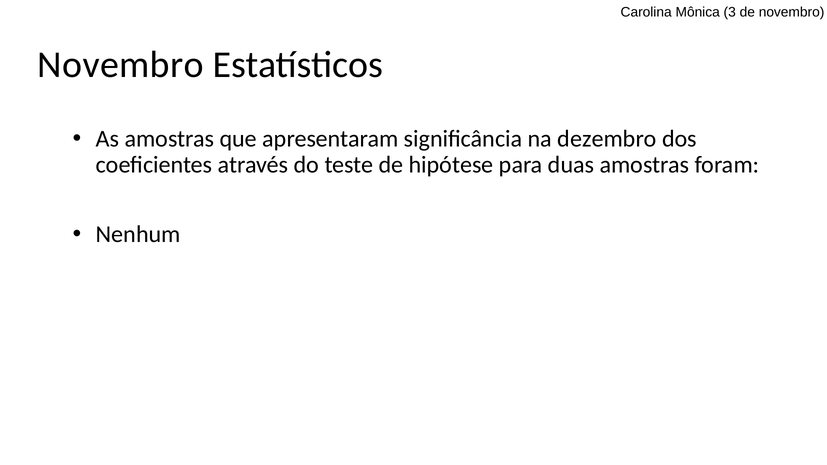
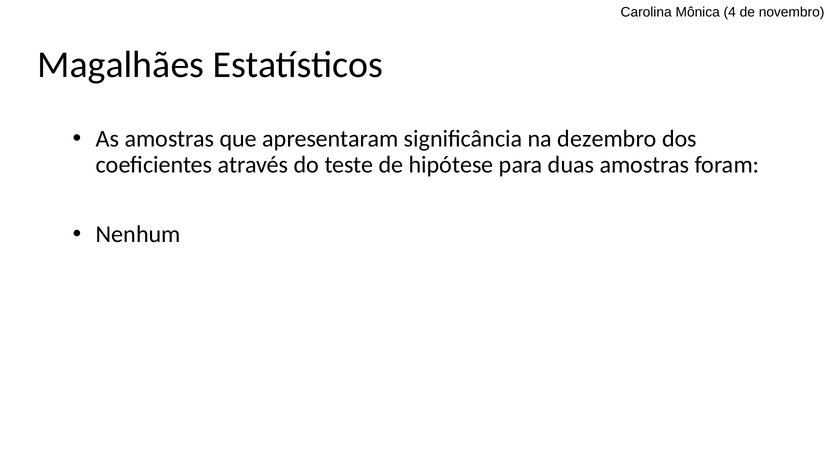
3: 3 -> 4
Novembro at (121, 65): Novembro -> Magalhães
